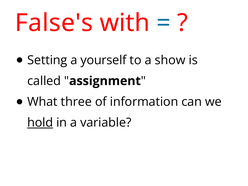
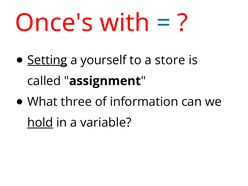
False's: False's -> Once's
Setting underline: none -> present
show: show -> store
